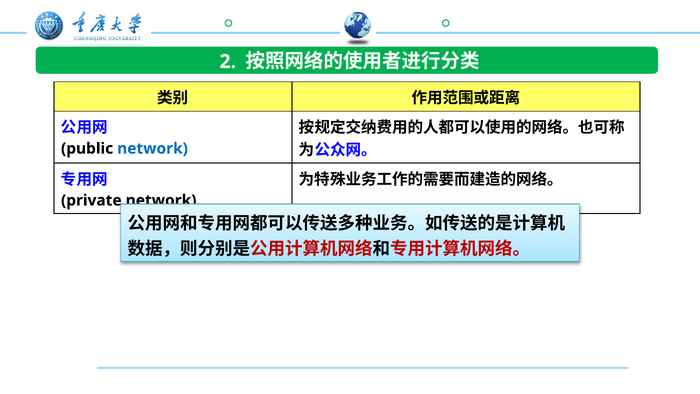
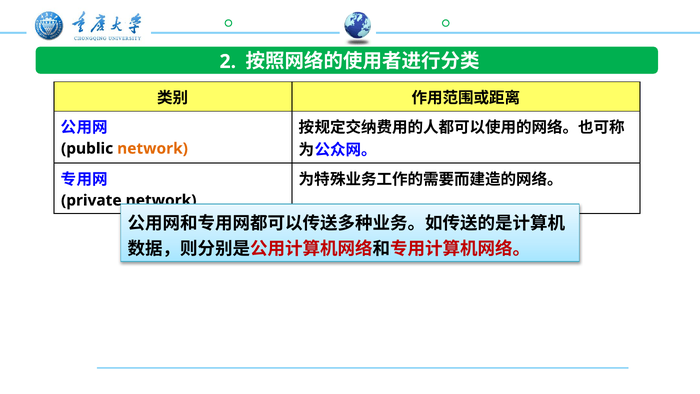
network at (153, 148) colour: blue -> orange
